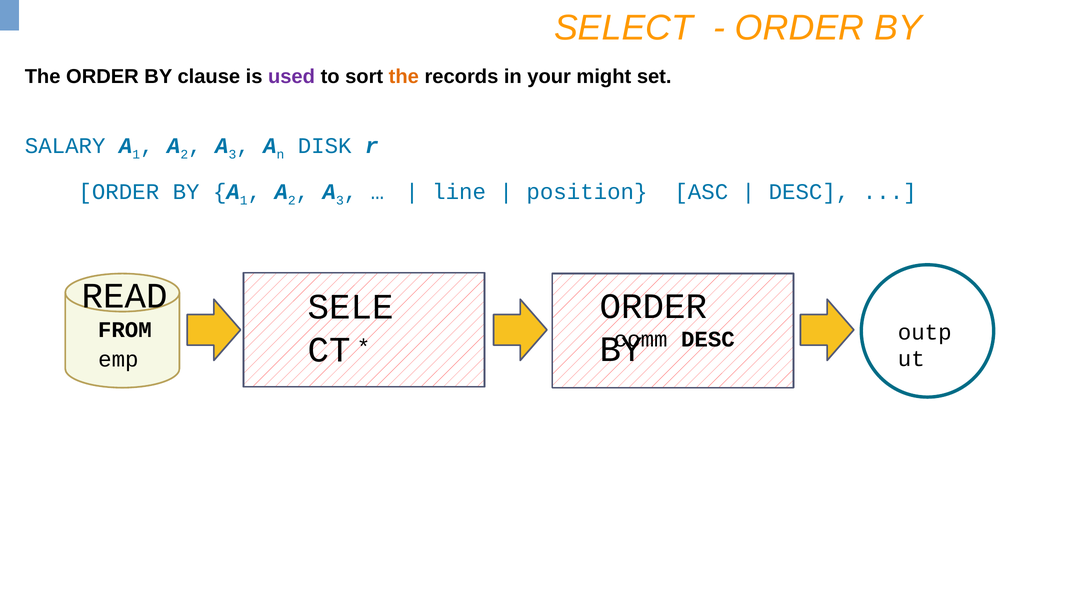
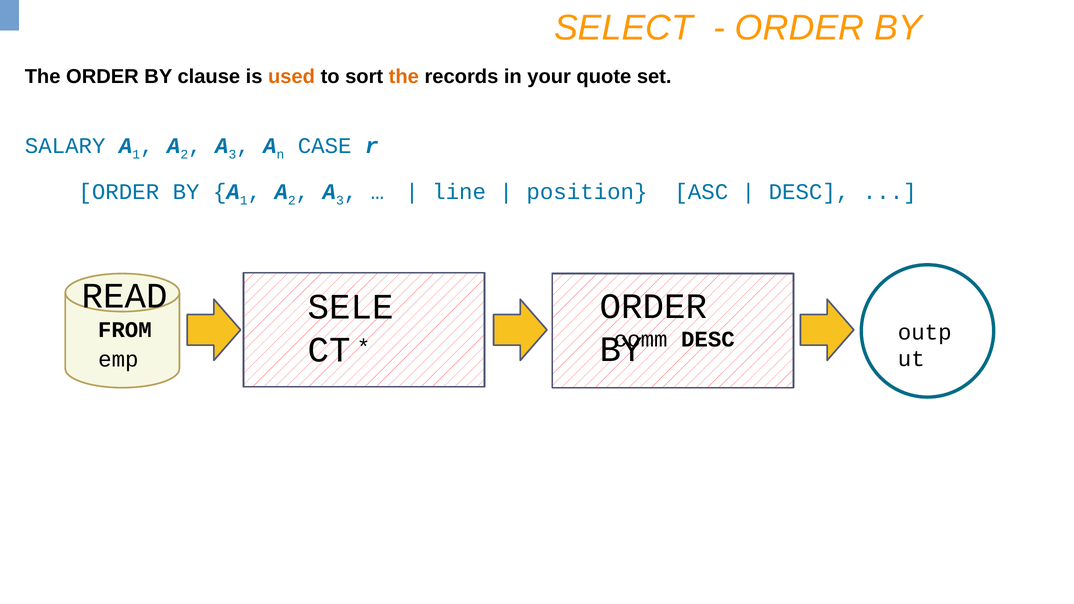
used colour: purple -> orange
might: might -> quote
DISK: DISK -> CASE
